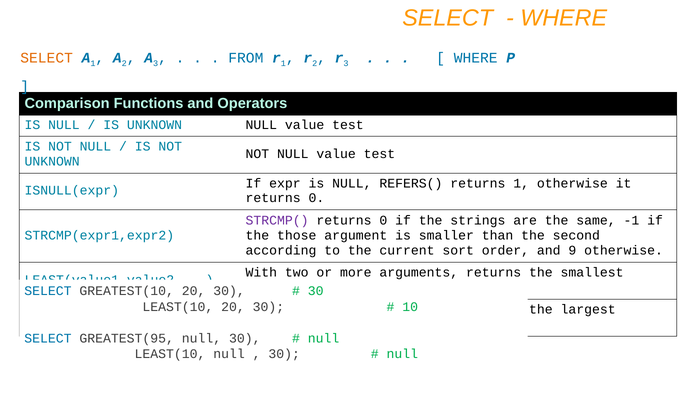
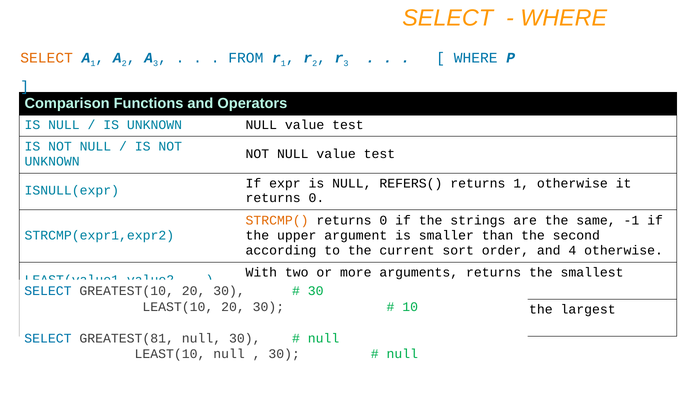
STRCMP( colour: purple -> orange
those: those -> upper
9: 9 -> 4
GREATEST(95: GREATEST(95 -> GREATEST(81
